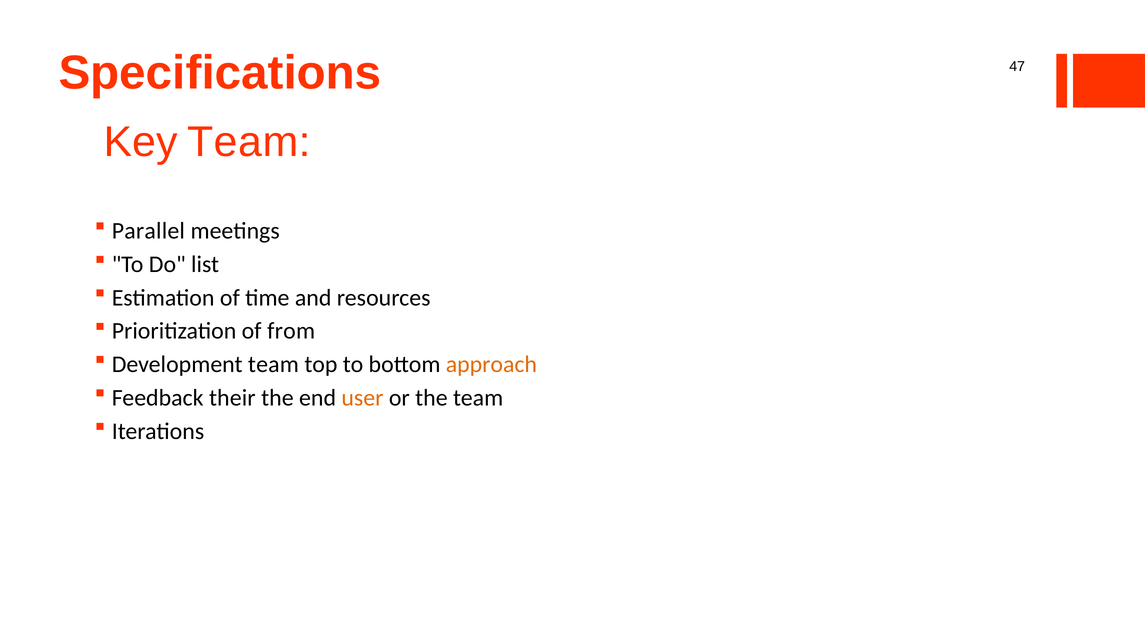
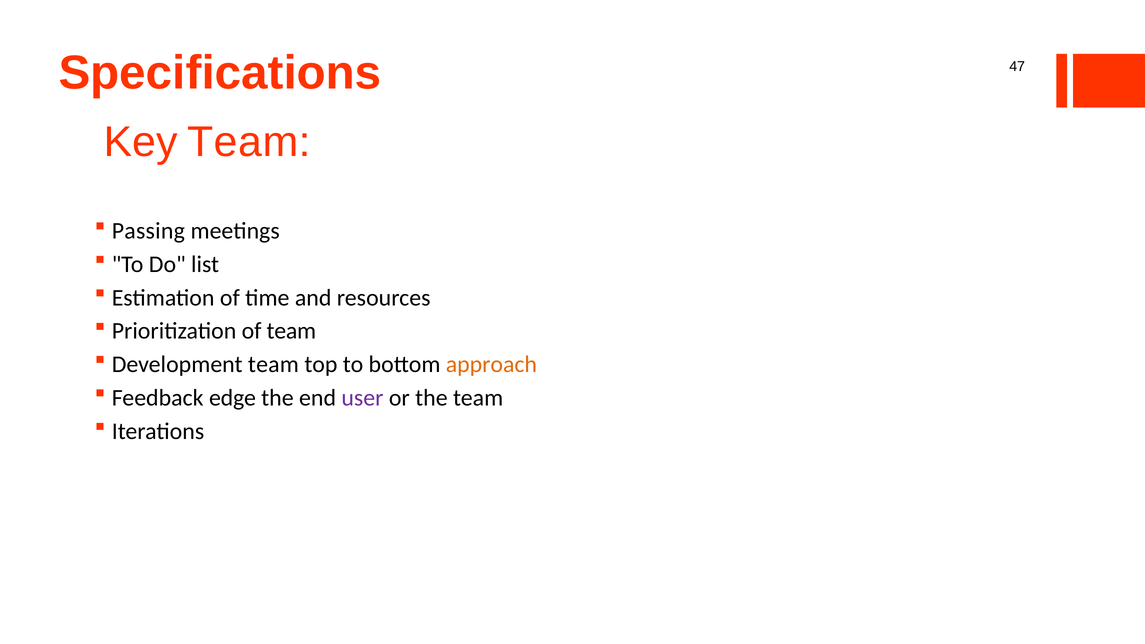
Parallel: Parallel -> Passing
of from: from -> team
their: their -> edge
user colour: orange -> purple
